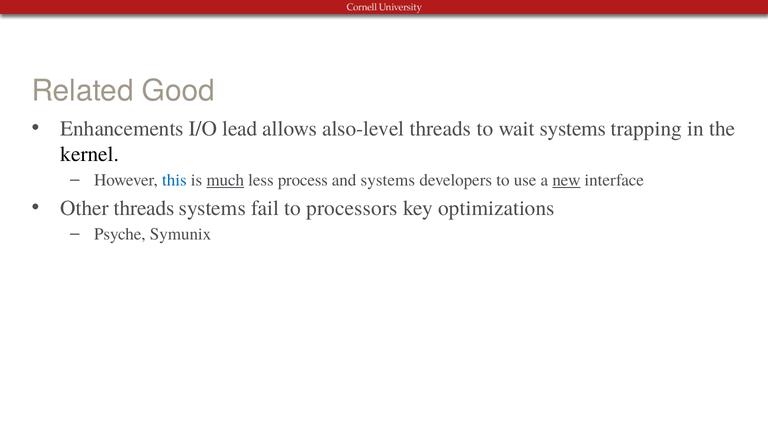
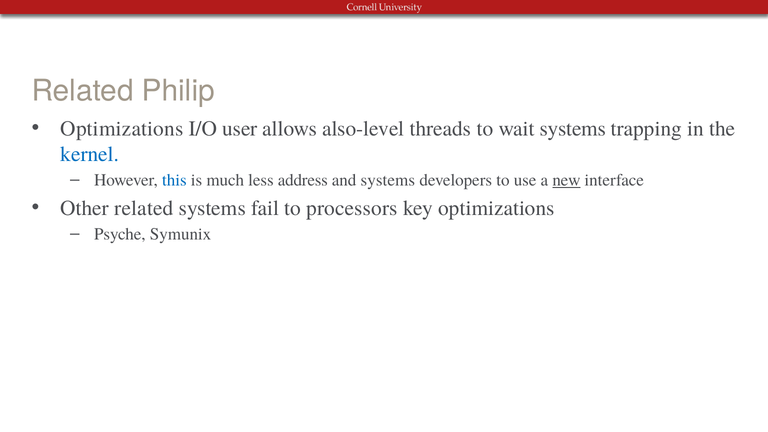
Good: Good -> Philip
Enhancements at (122, 129): Enhancements -> Optimizations
lead: lead -> user
kernel colour: black -> blue
much underline: present -> none
process: process -> address
Other threads: threads -> related
